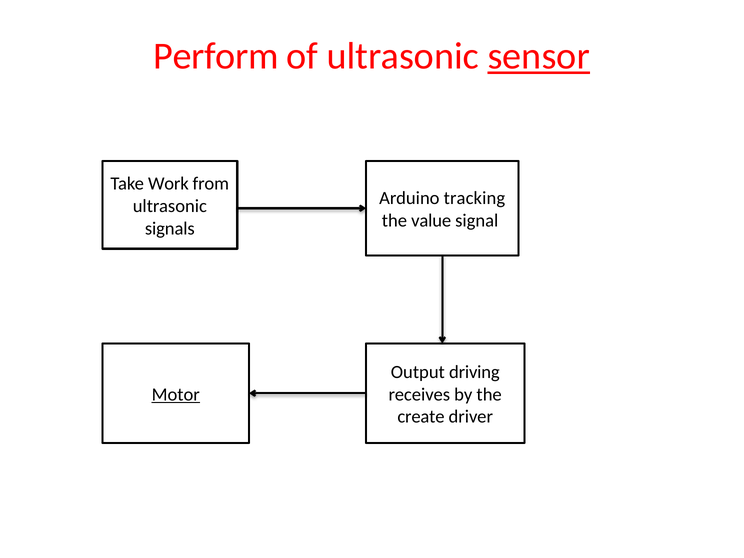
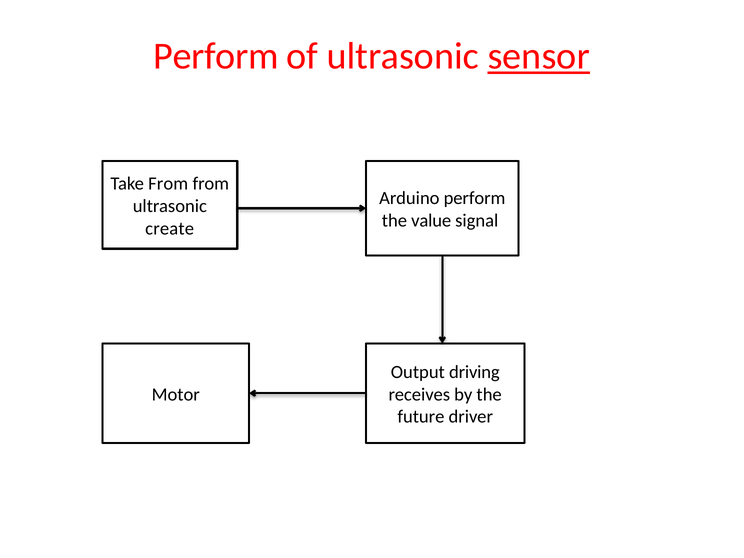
Take Work: Work -> From
Arduino tracking: tracking -> perform
signals: signals -> create
Motor underline: present -> none
create: create -> future
